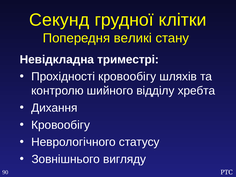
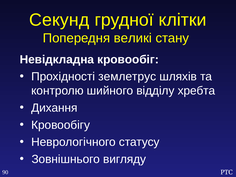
триместрі: триместрі -> кровообіг
Прохідності кровообігу: кровообігу -> землетрус
